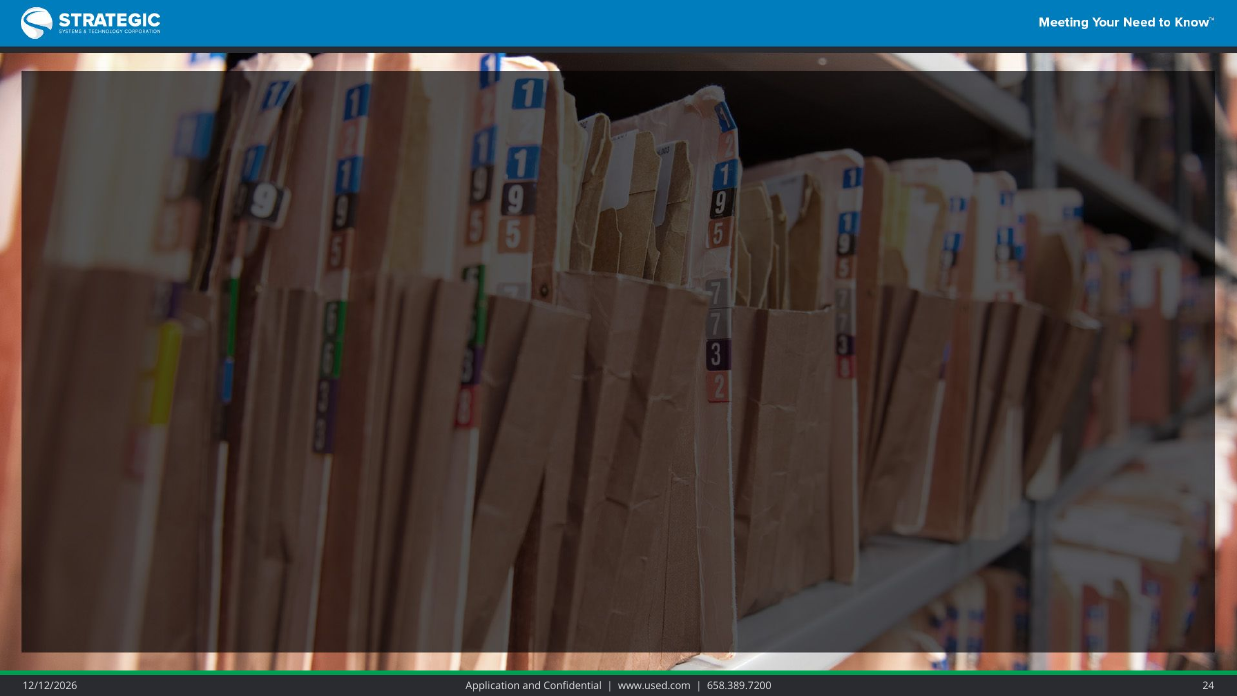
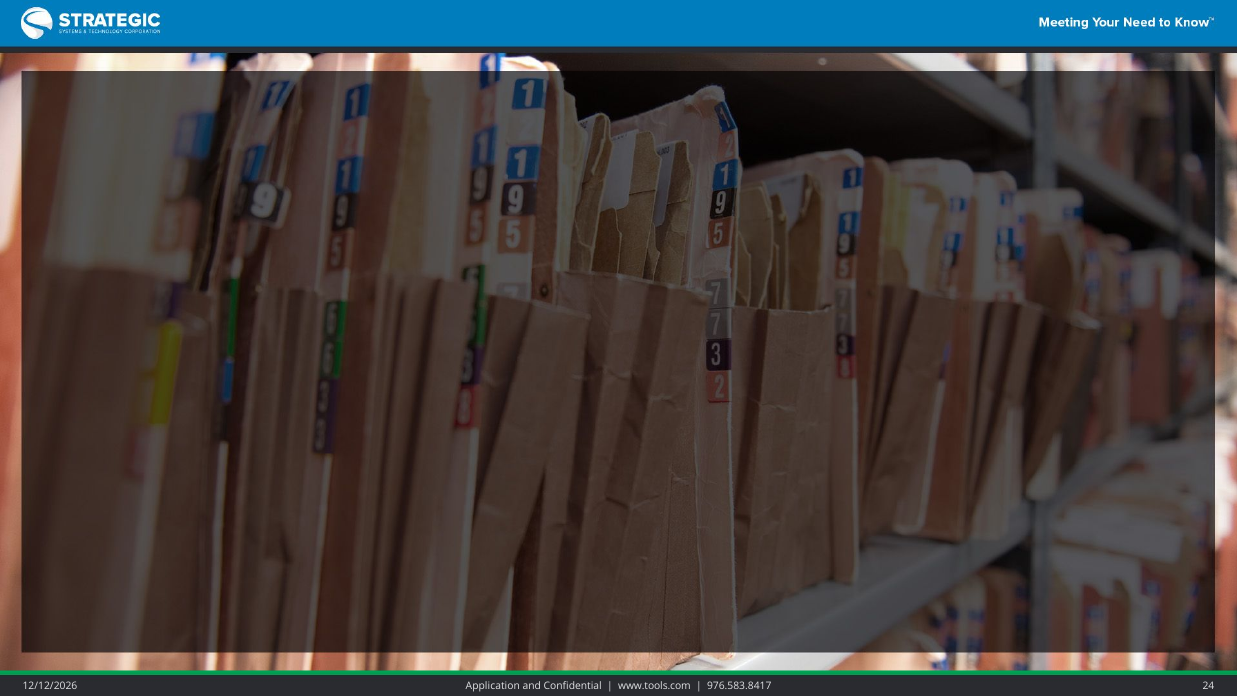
www.used.com: www.used.com -> www.tools.com
658.389.7200: 658.389.7200 -> 976.583.8417
